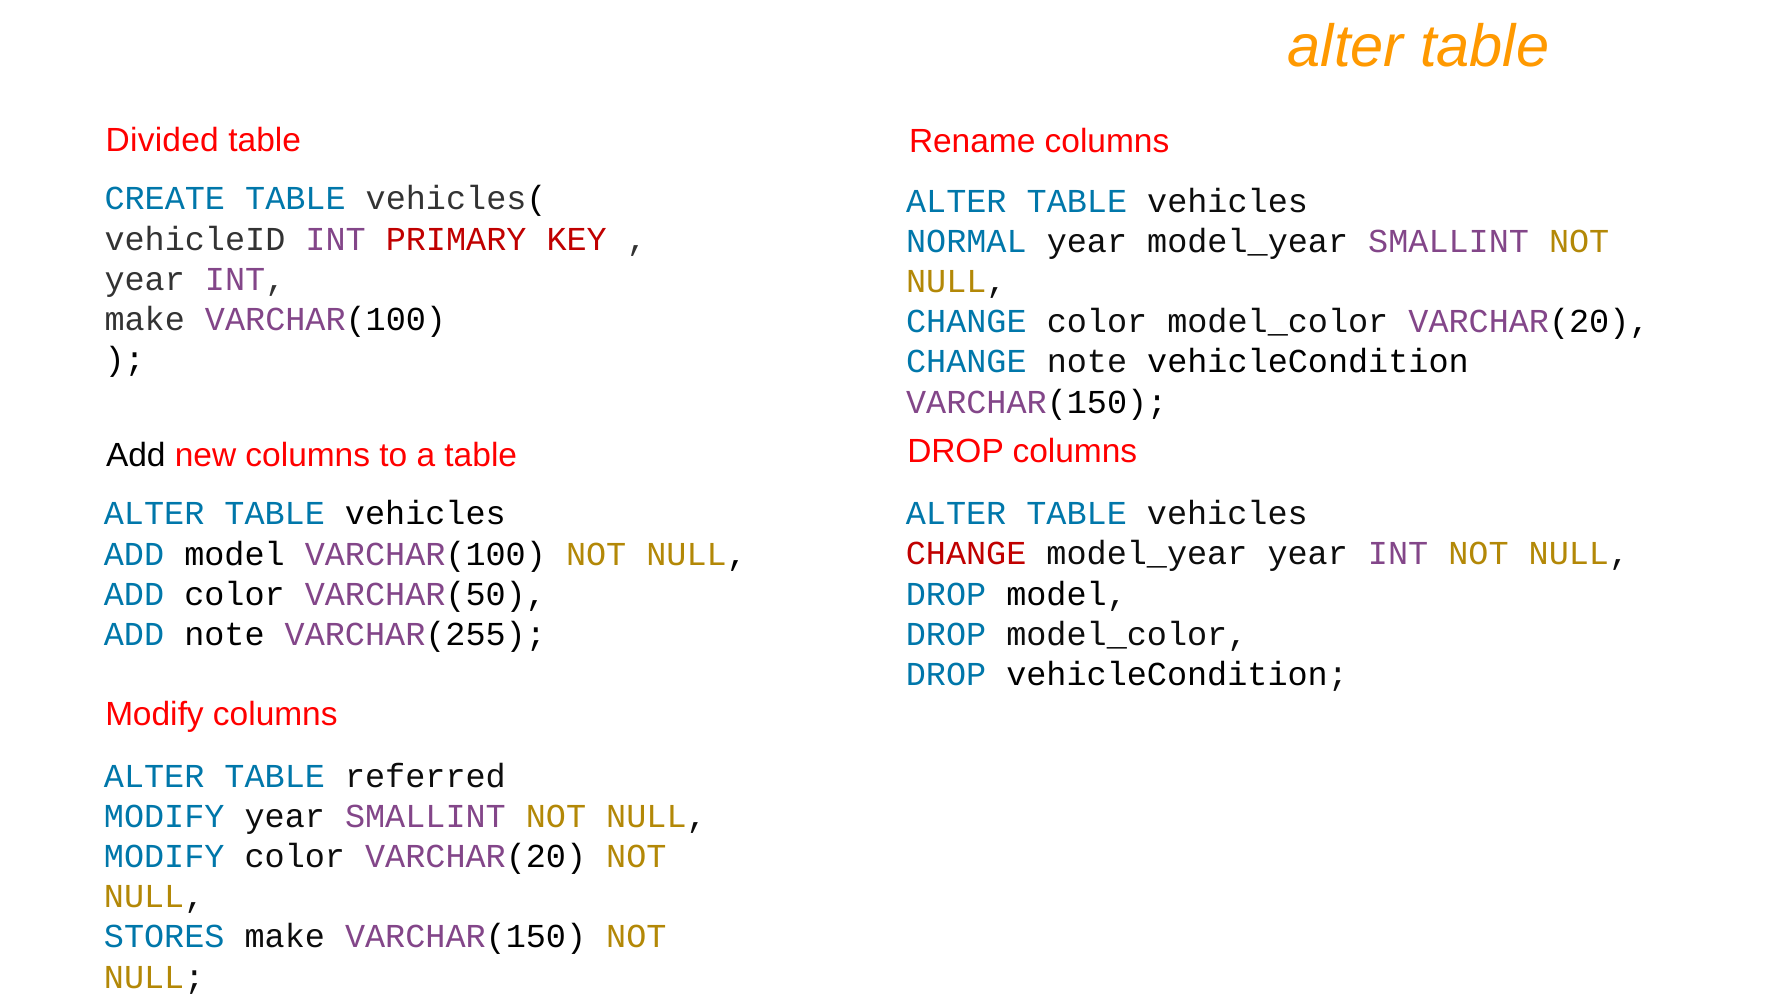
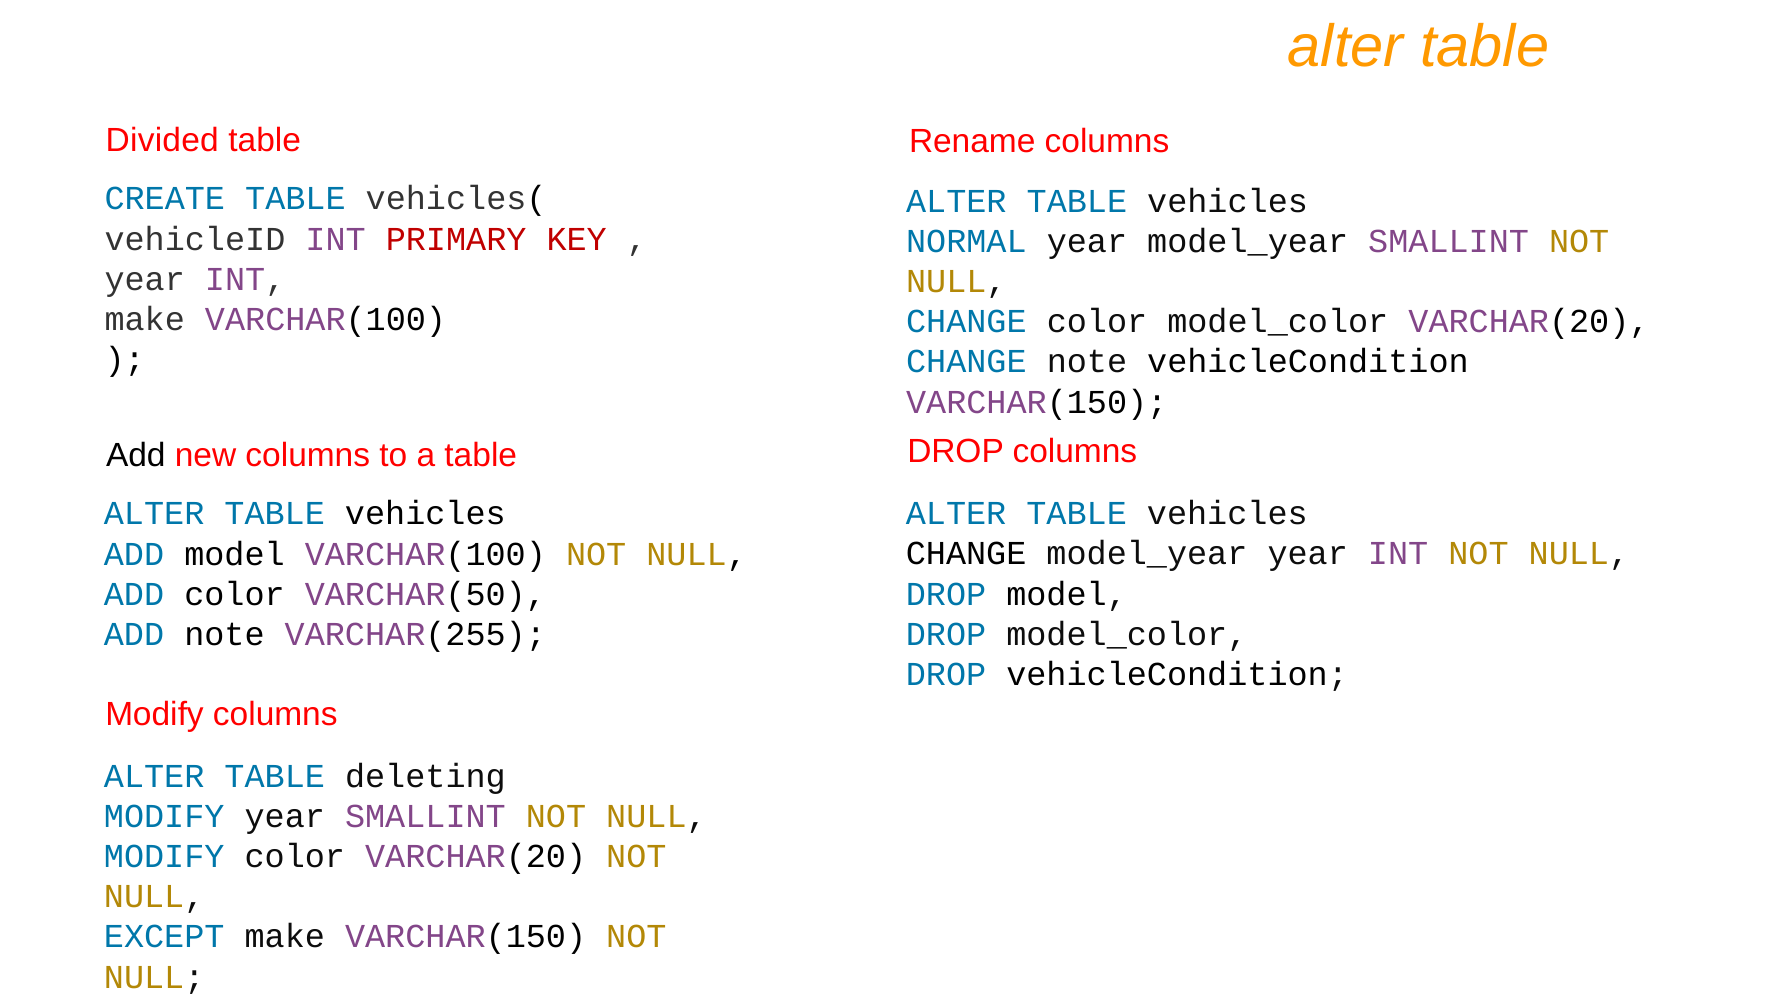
CHANGE at (966, 554) colour: red -> black
referred: referred -> deleting
STORES: STORES -> EXCEPT
